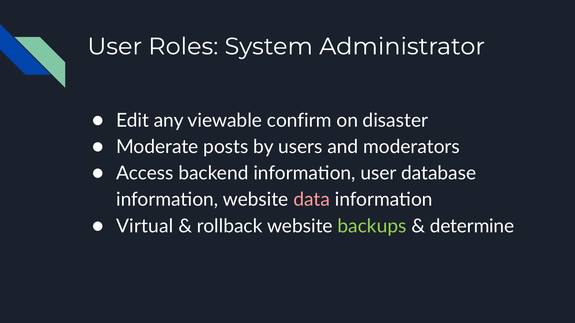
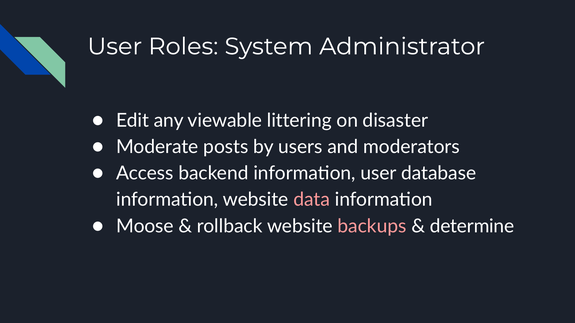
confirm: confirm -> littering
Virtual: Virtual -> Moose
backups colour: light green -> pink
